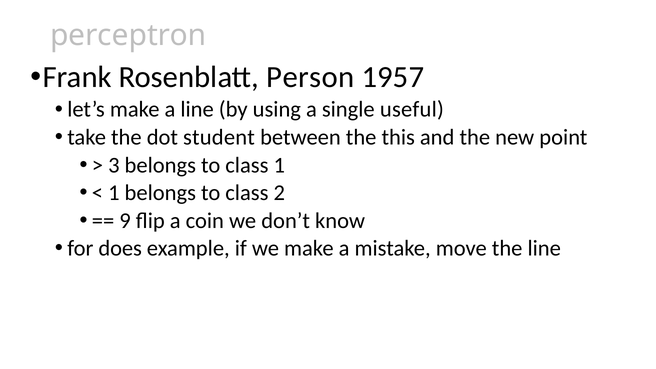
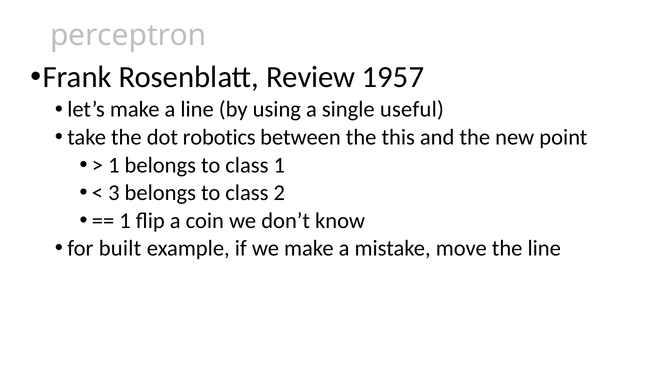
Person: Person -> Review
student: student -> robotics
3 at (114, 165): 3 -> 1
1 at (114, 193): 1 -> 3
9 at (125, 221): 9 -> 1
does: does -> built
